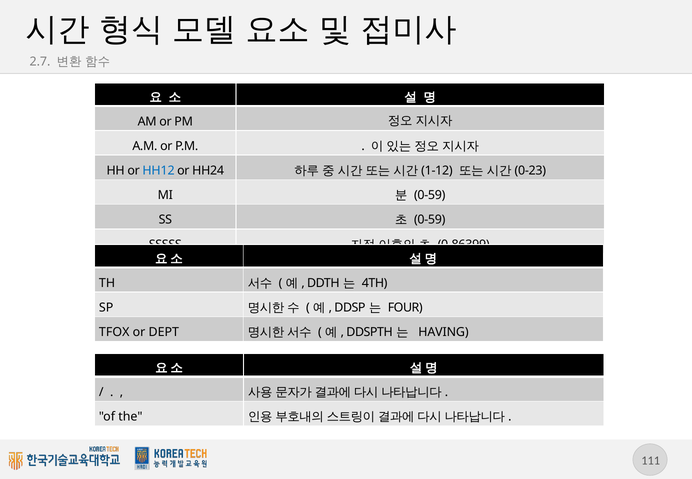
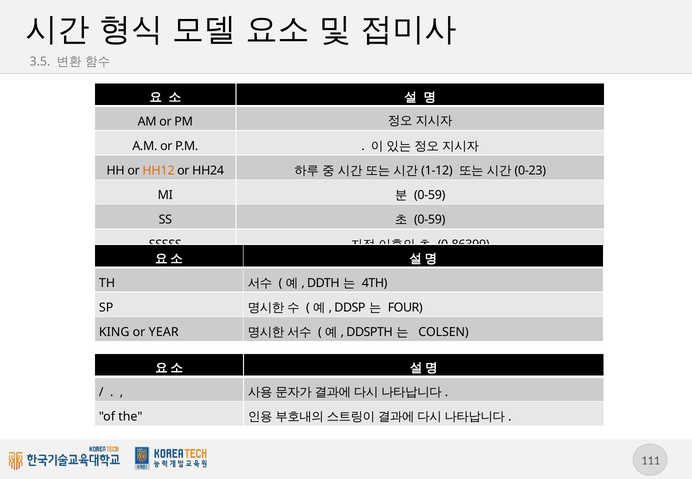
2.7: 2.7 -> 3.5
HH12 colour: blue -> orange
TFOX: TFOX -> KING
DEPT: DEPT -> YEAR
HAVING: HAVING -> COLSEN
